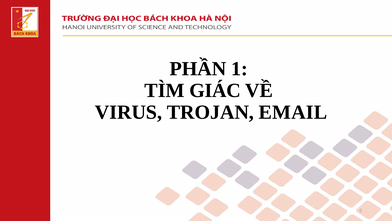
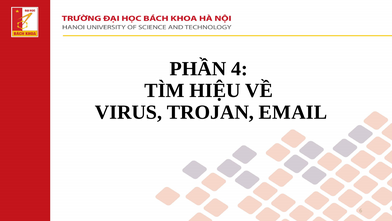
1: 1 -> 4
GIÁC: GIÁC -> HIỆU
